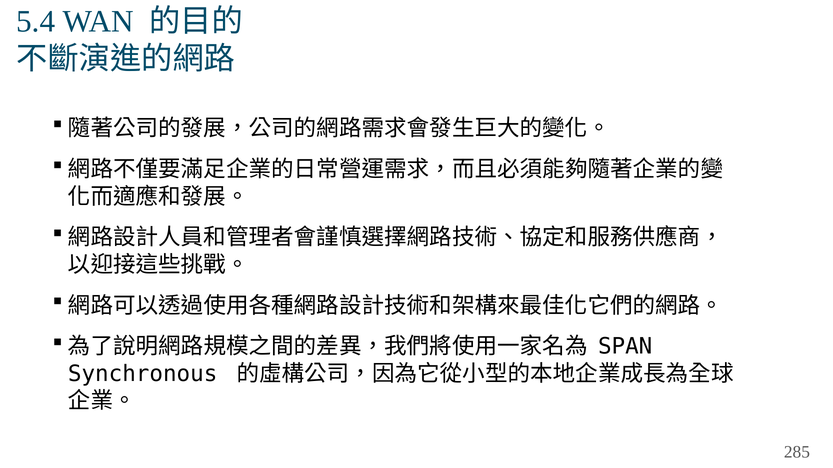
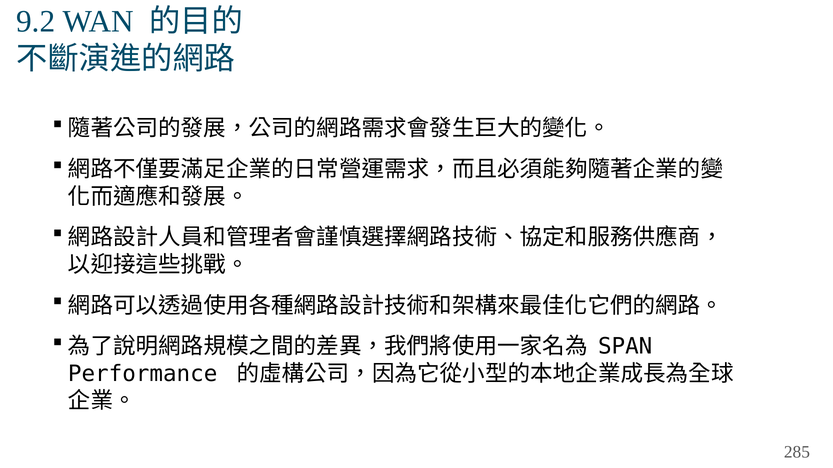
5.4: 5.4 -> 9.2
Synchronous: Synchronous -> Performance
